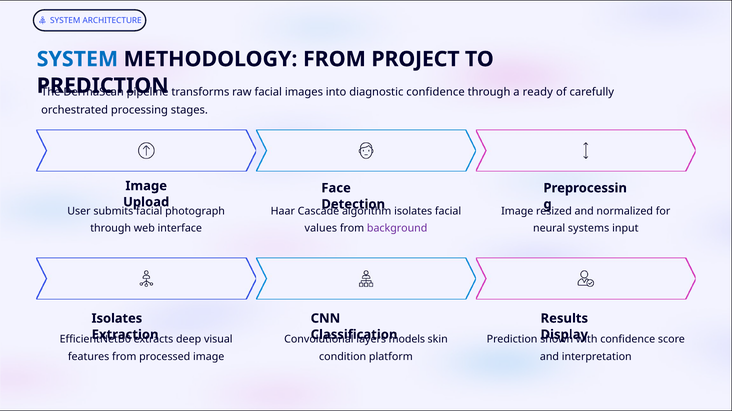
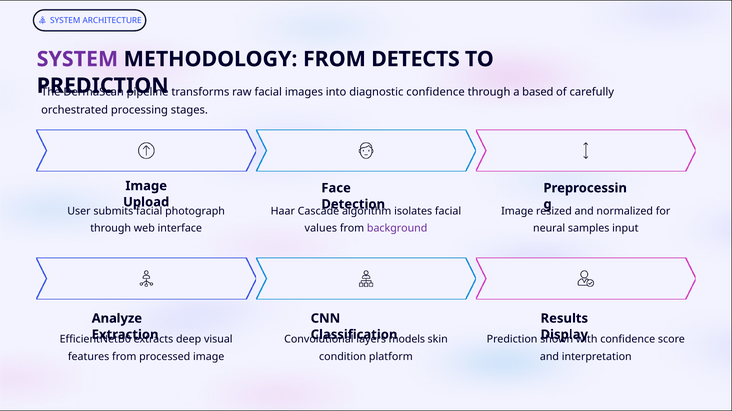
SYSTEM at (77, 59) colour: blue -> purple
PROJECT: PROJECT -> DETECTS
ready: ready -> based
systems: systems -> samples
Isolates at (117, 319): Isolates -> Analyze
